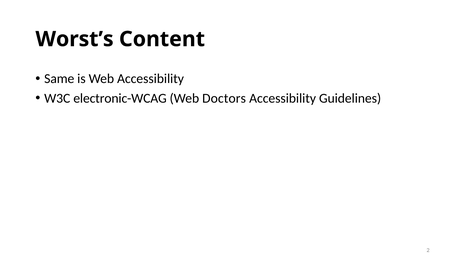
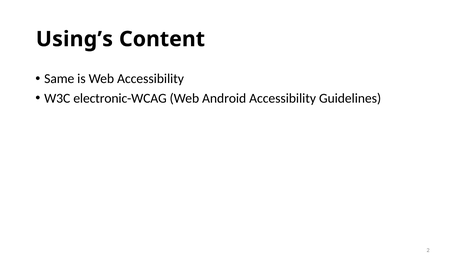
Worst’s: Worst’s -> Using’s
Doctors: Doctors -> Android
